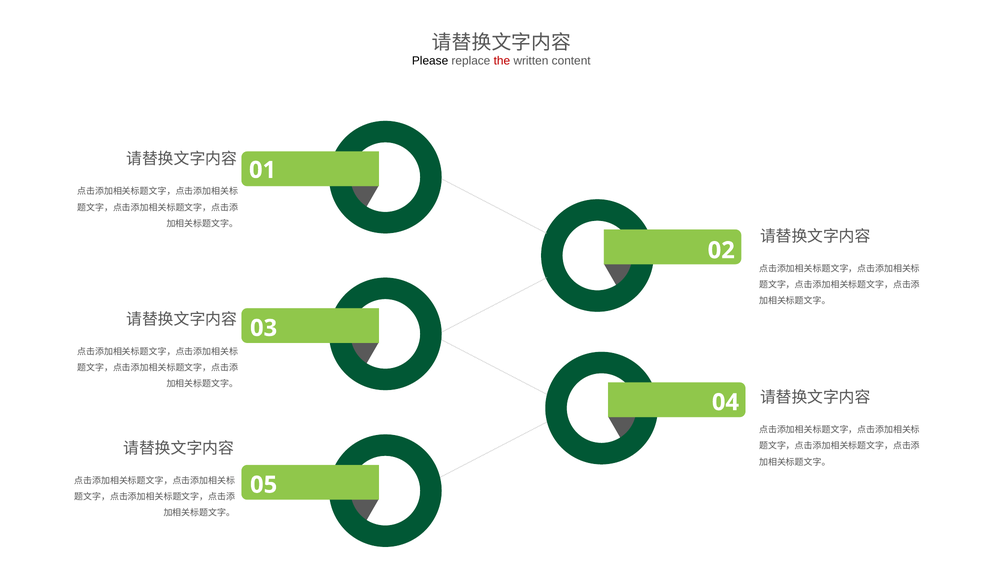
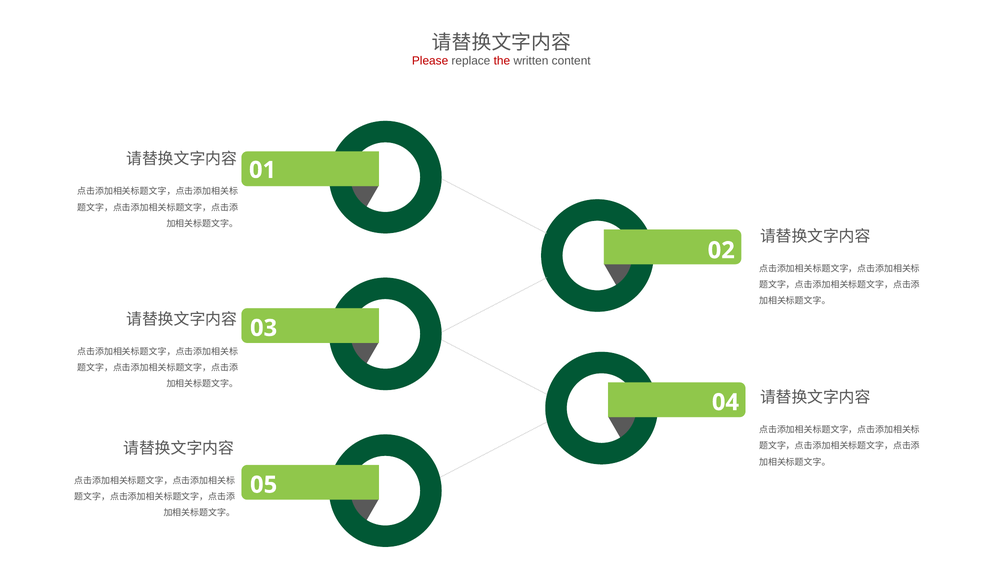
Please colour: black -> red
